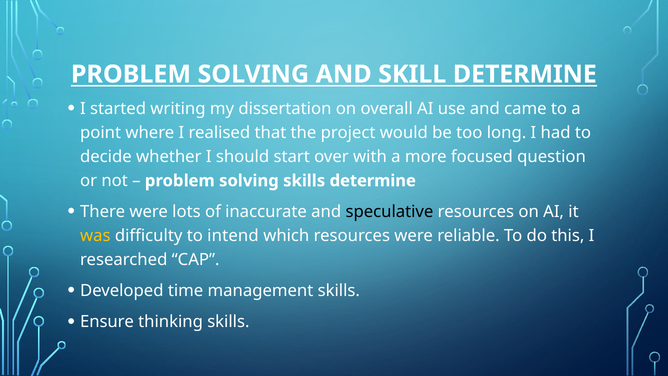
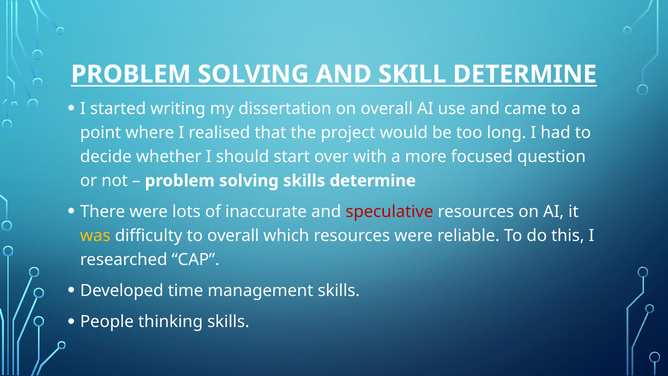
speculative colour: black -> red
to intend: intend -> overall
Ensure: Ensure -> People
